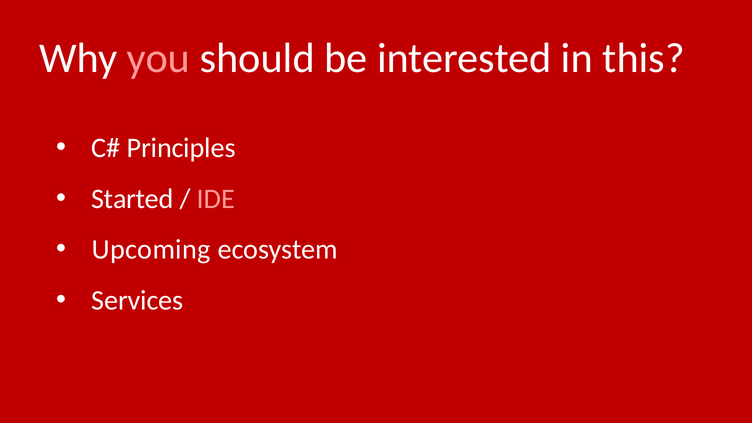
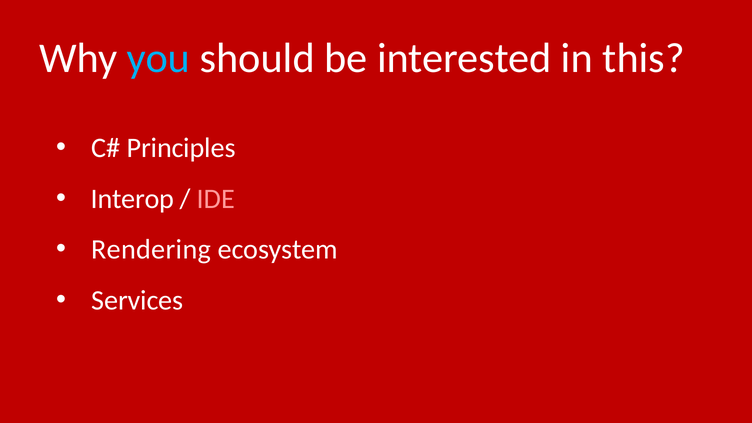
you colour: pink -> light blue
Started: Started -> Interop
Upcoming: Upcoming -> Rendering
